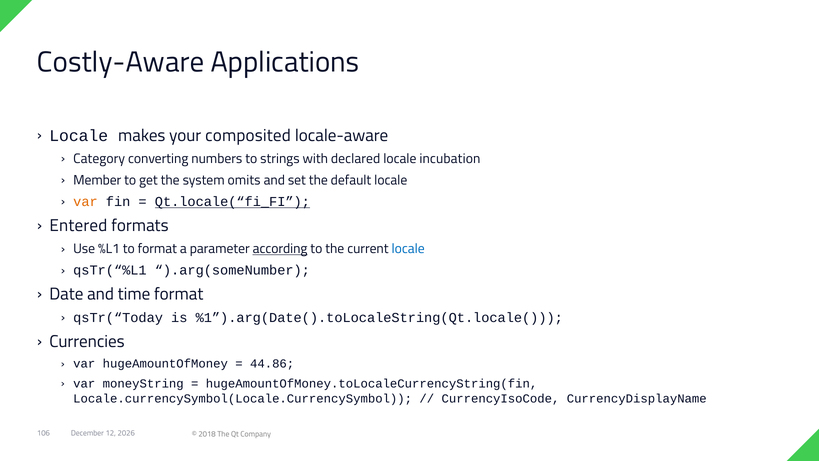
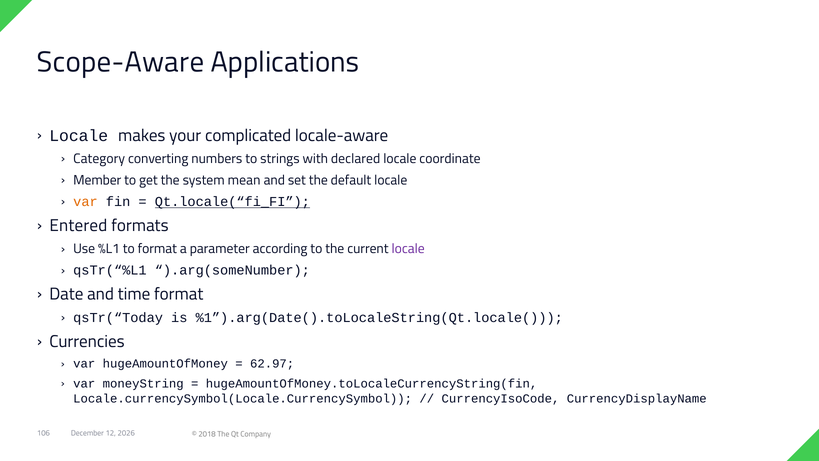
Costly-Aware: Costly-Aware -> Scope-Aware
composited: composited -> complicated
incubation: incubation -> coordinate
omits: omits -> mean
according underline: present -> none
locale at (408, 249) colour: blue -> purple
44.86: 44.86 -> 62.97
